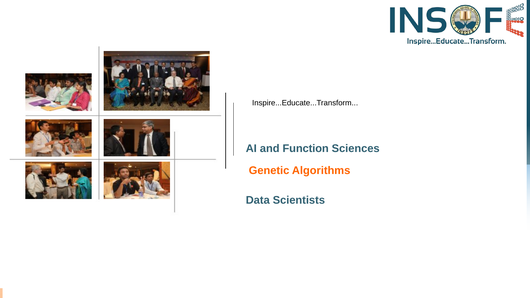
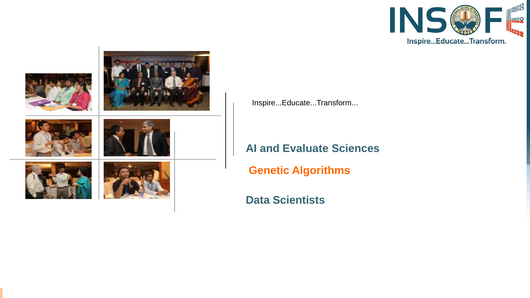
Function: Function -> Evaluate
